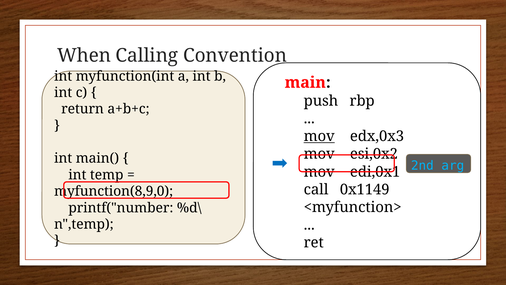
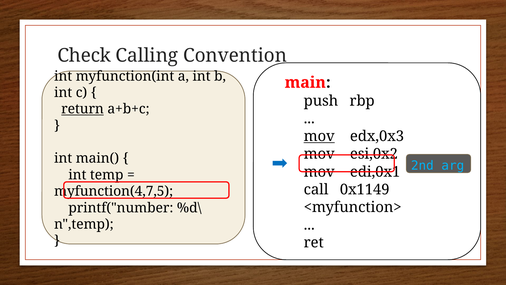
When: When -> Check
return underline: none -> present
myfunction(8,9,0: myfunction(8,9,0 -> myfunction(4,7,5
